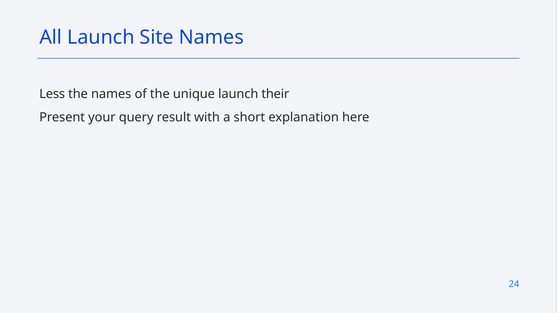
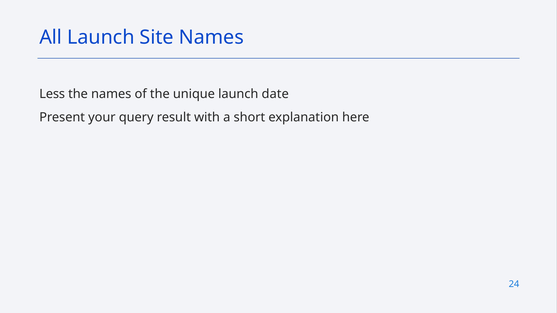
their: their -> date
